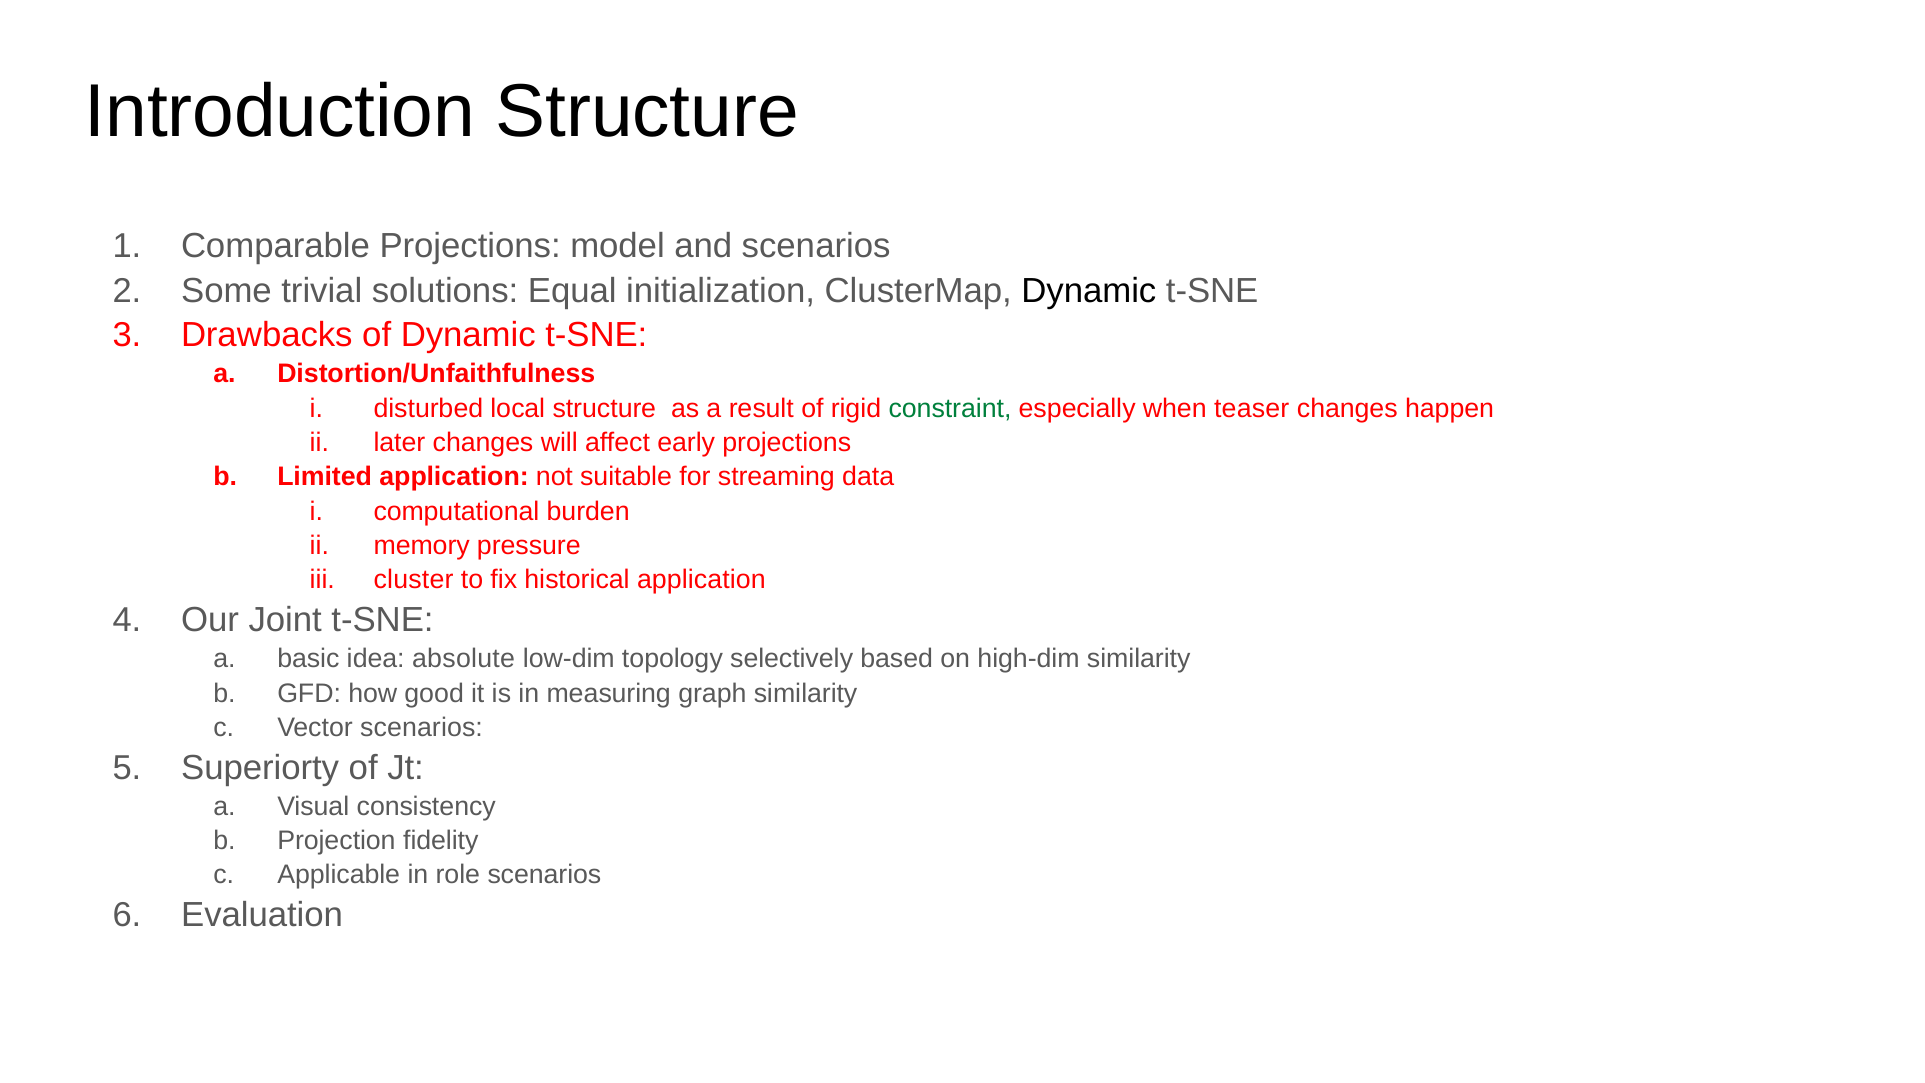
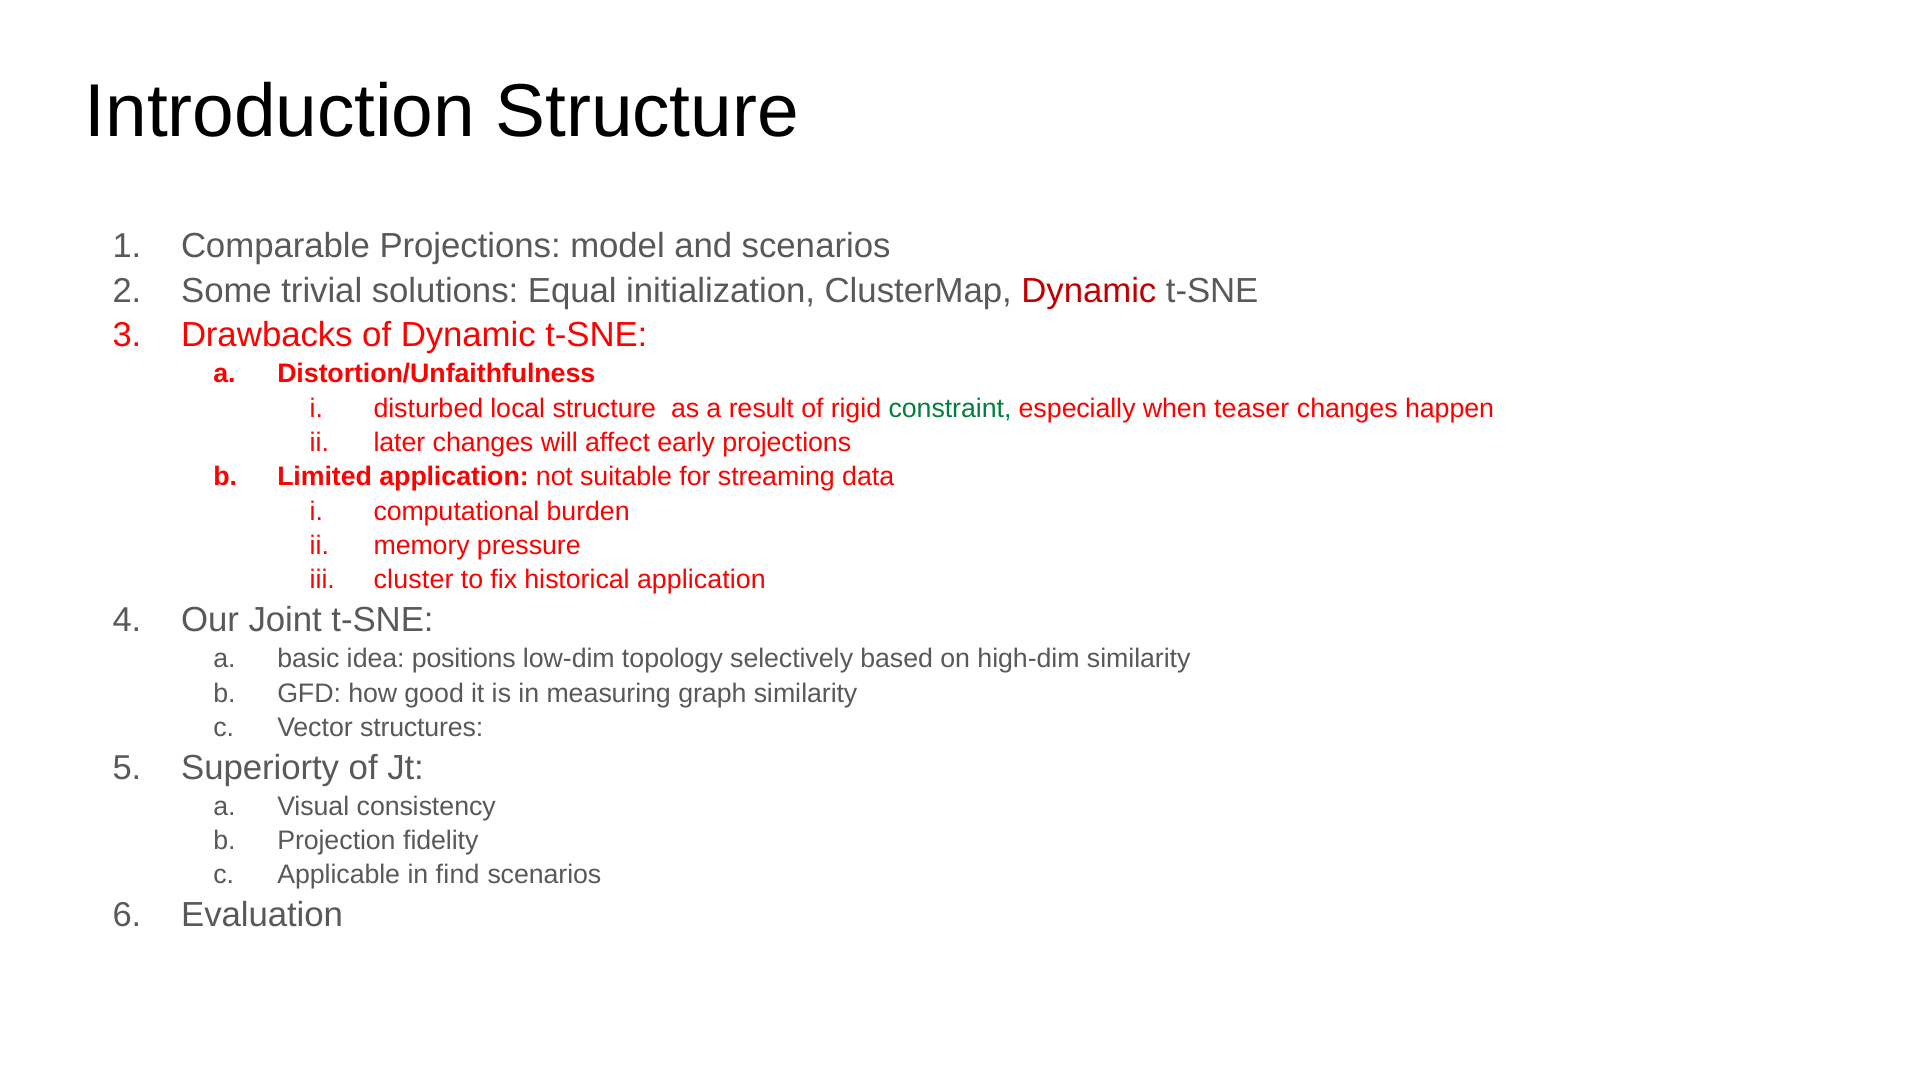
Dynamic at (1089, 291) colour: black -> red
absolute: absolute -> positions
Vector scenarios: scenarios -> structures
role: role -> find
